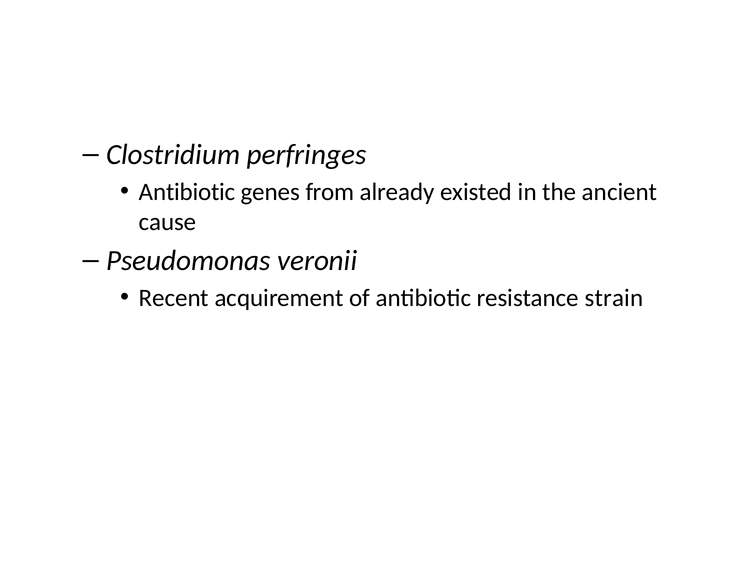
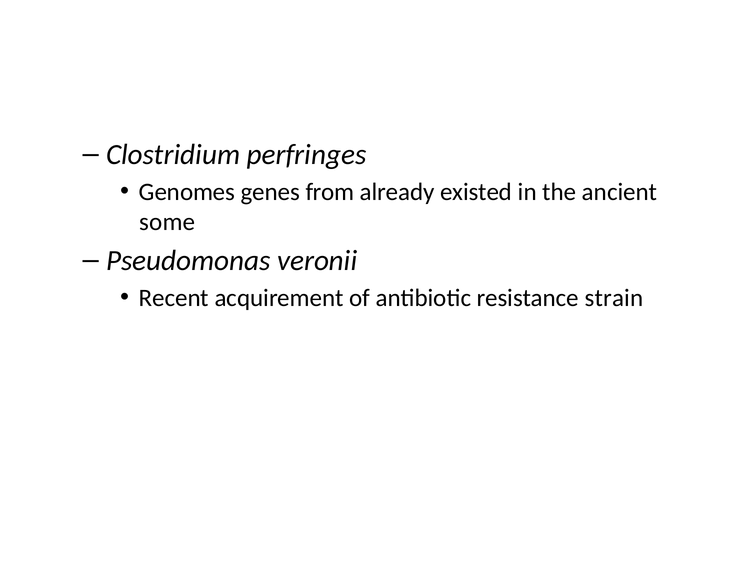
Antibiotic at (187, 192): Antibiotic -> Genomes
cause: cause -> some
